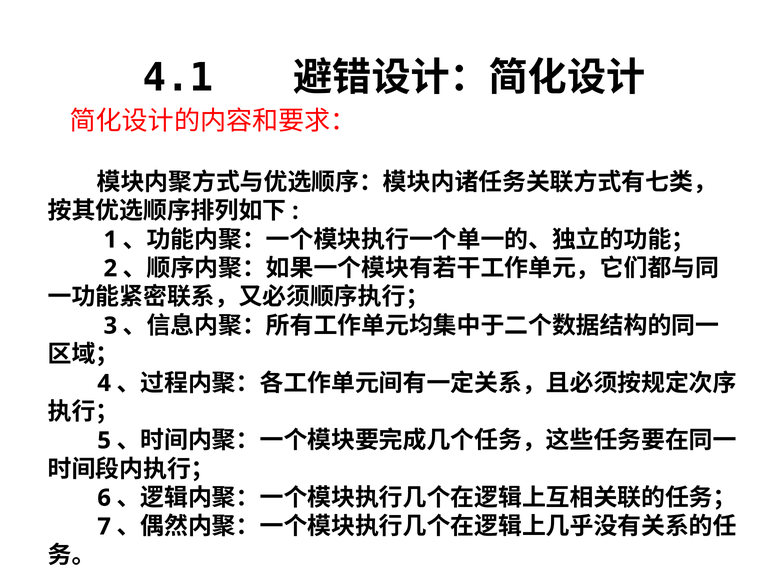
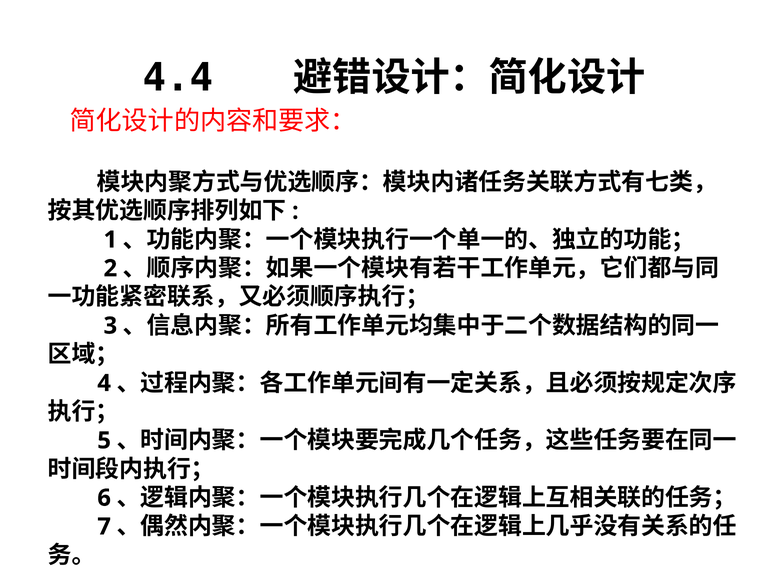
4.1: 4.1 -> 4.4
